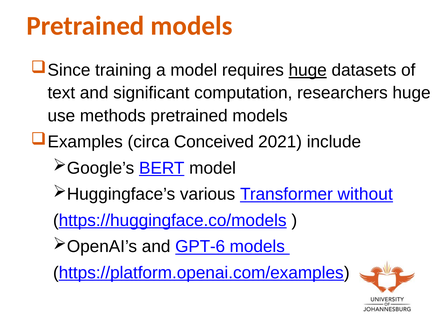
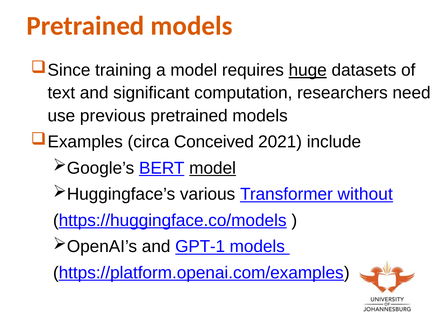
researchers huge: huge -> need
methods: methods -> previous
model at (213, 168) underline: none -> present
GPT-6: GPT-6 -> GPT-1
